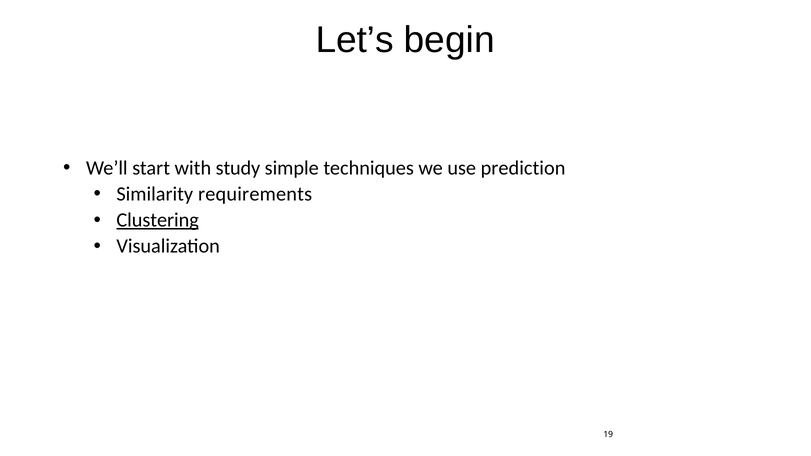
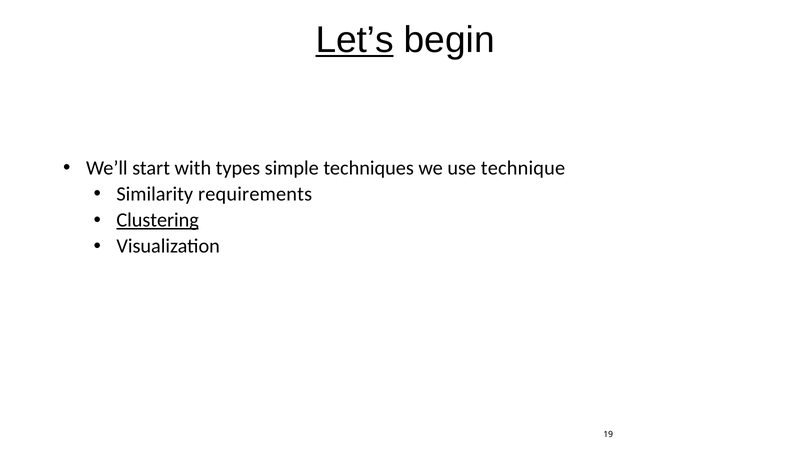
Let’s underline: none -> present
study: study -> types
prediction: prediction -> technique
